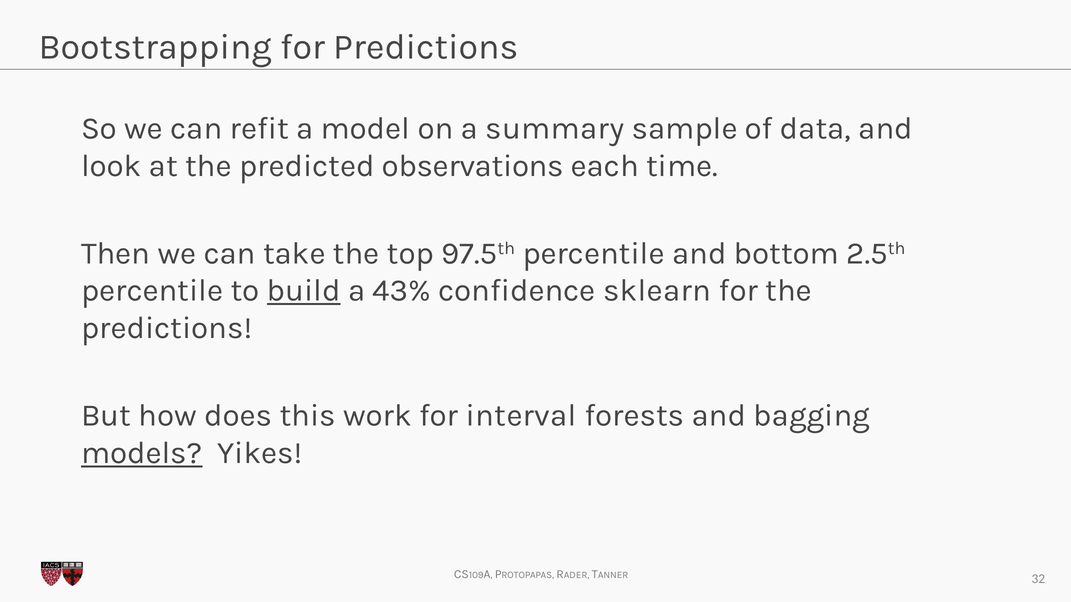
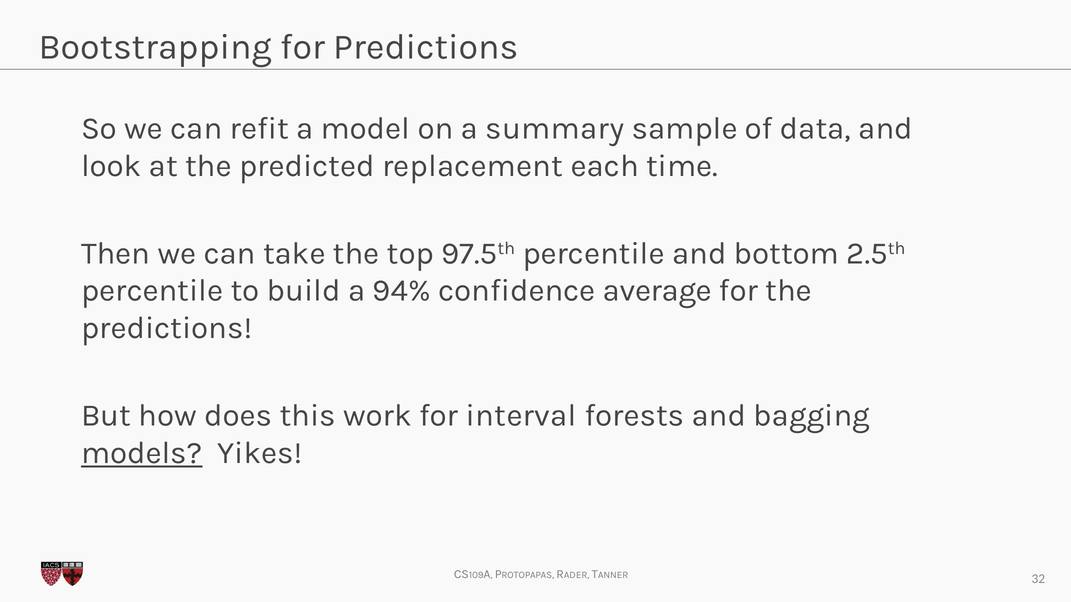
observations: observations -> replacement
build underline: present -> none
43%: 43% -> 94%
sklearn: sklearn -> average
